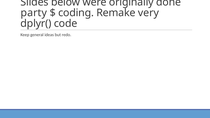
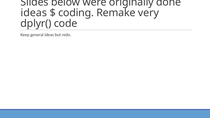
party at (34, 13): party -> ideas
